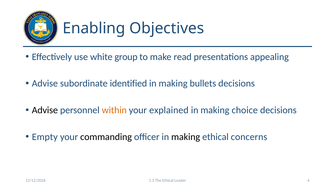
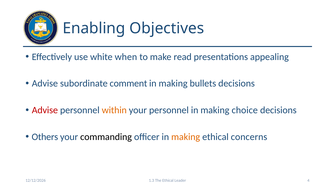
group: group -> when
identified: identified -> comment
Advise at (45, 110) colour: black -> red
your explained: explained -> personnel
Empty: Empty -> Others
making at (186, 136) colour: black -> orange
